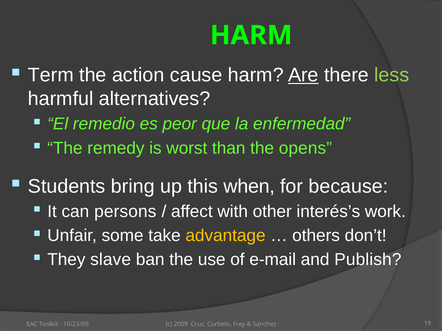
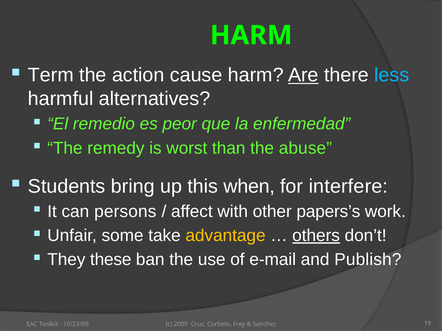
less colour: light green -> light blue
opens: opens -> abuse
because: because -> interfere
interés’s: interés’s -> papers’s
others underline: none -> present
slave: slave -> these
